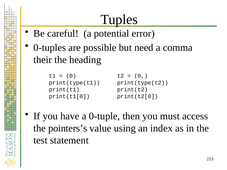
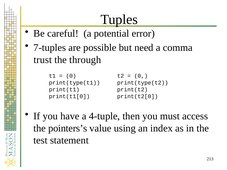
0-tuples: 0-tuples -> 7-tuples
their: their -> trust
heading: heading -> through
0-tuple: 0-tuple -> 4-tuple
